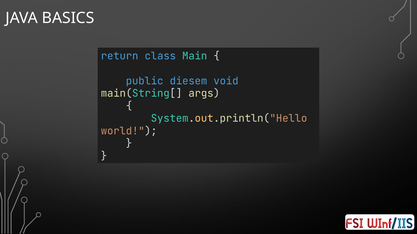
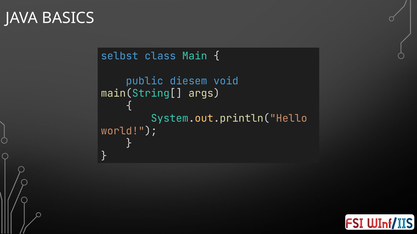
return: return -> selbst
